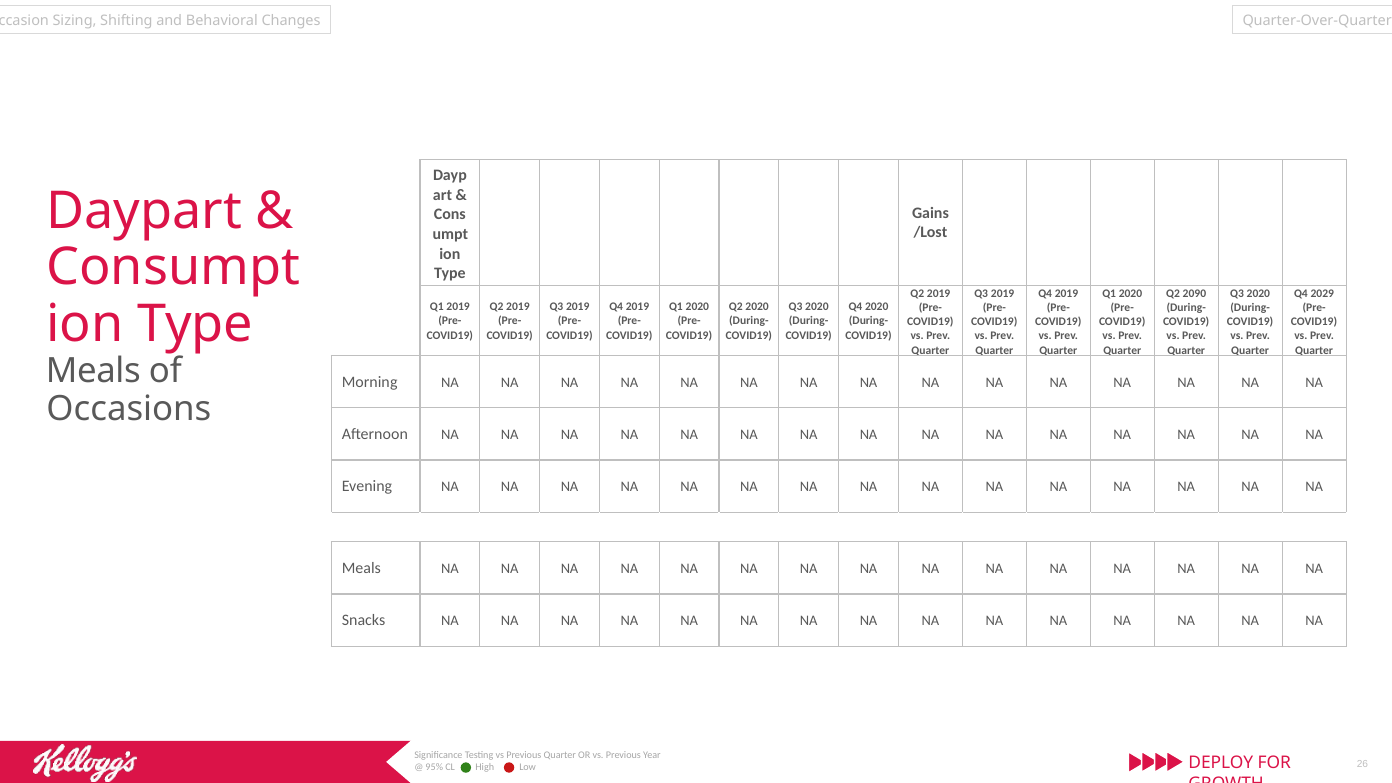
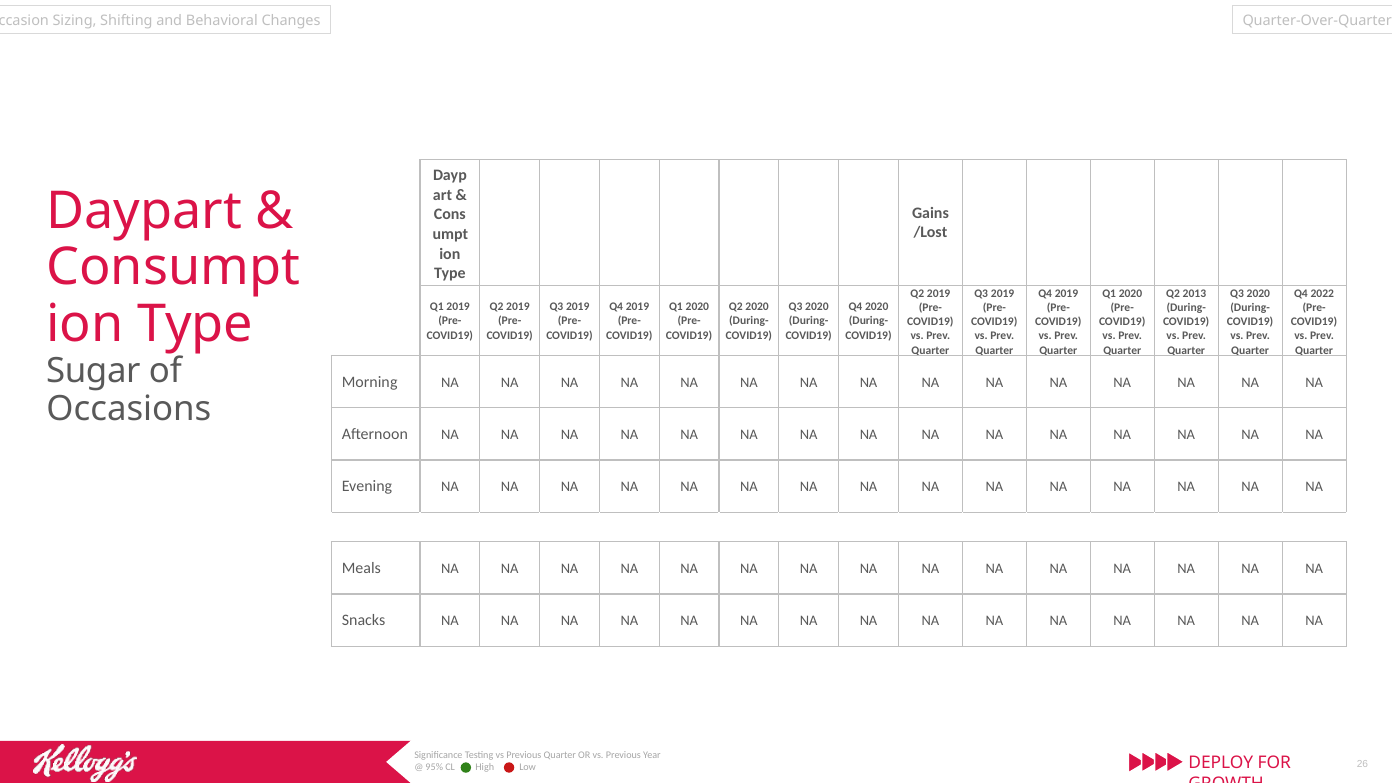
2090: 2090 -> 2013
2029: 2029 -> 2022
Meals at (93, 371): Meals -> Sugar
